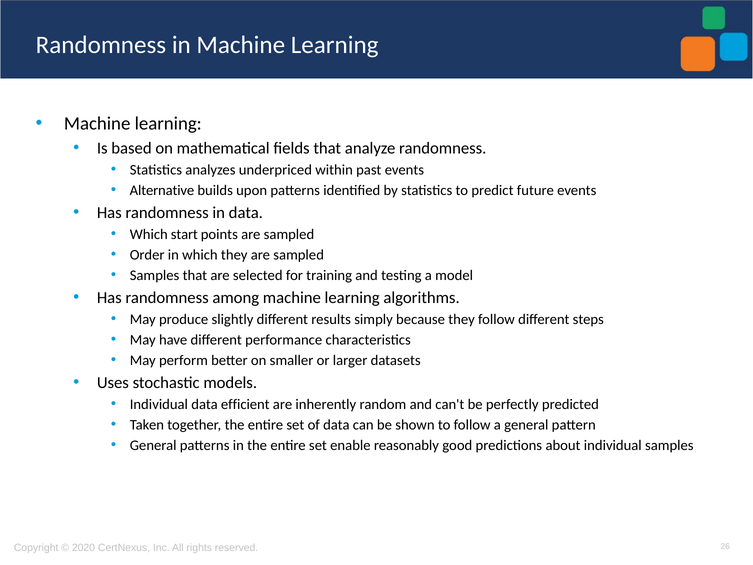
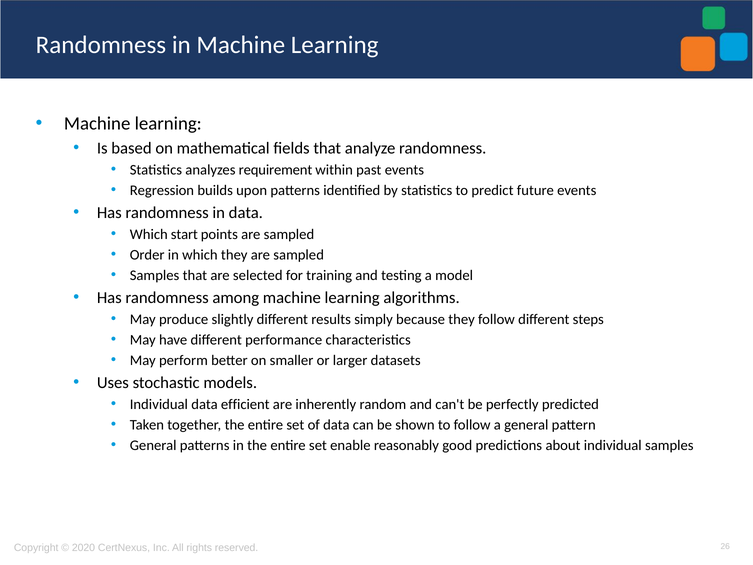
underpriced: underpriced -> requirement
Alternative: Alternative -> Regression
